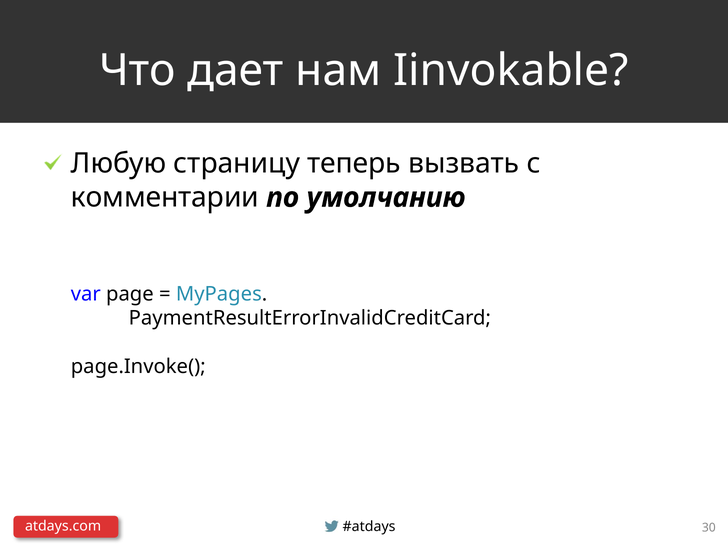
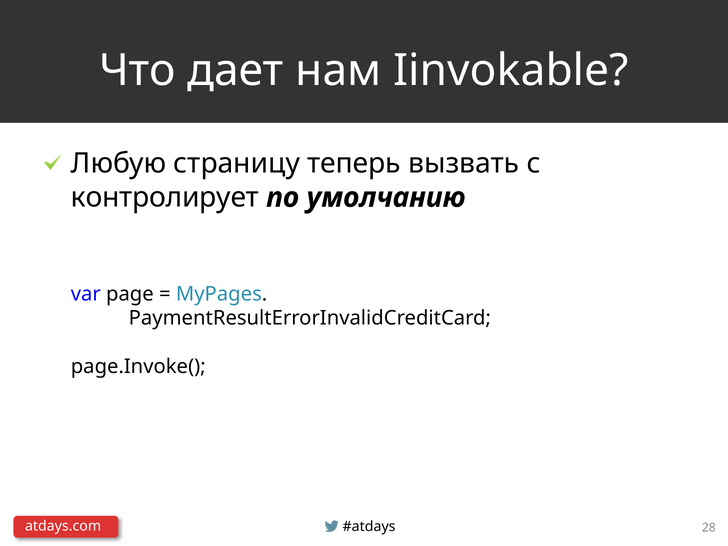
комментарии: комментарии -> контролирует
30: 30 -> 28
